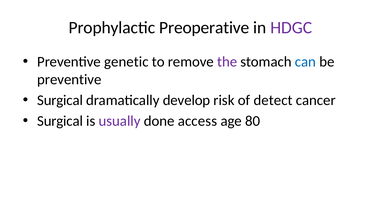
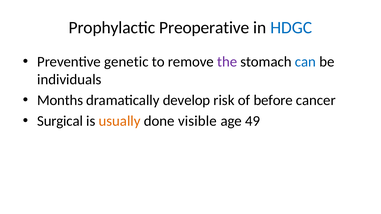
HDGC colour: purple -> blue
preventive at (69, 80): preventive -> individuals
Surgical at (60, 100): Surgical -> Months
detect: detect -> before
usually colour: purple -> orange
access: access -> visible
80: 80 -> 49
